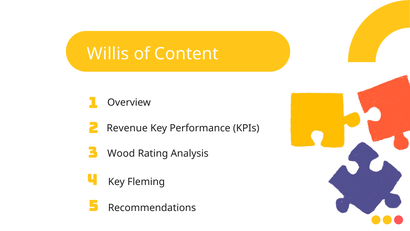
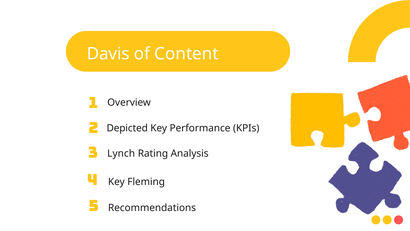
Willis: Willis -> Davis
Revenue: Revenue -> Depicted
Wood: Wood -> Lynch
